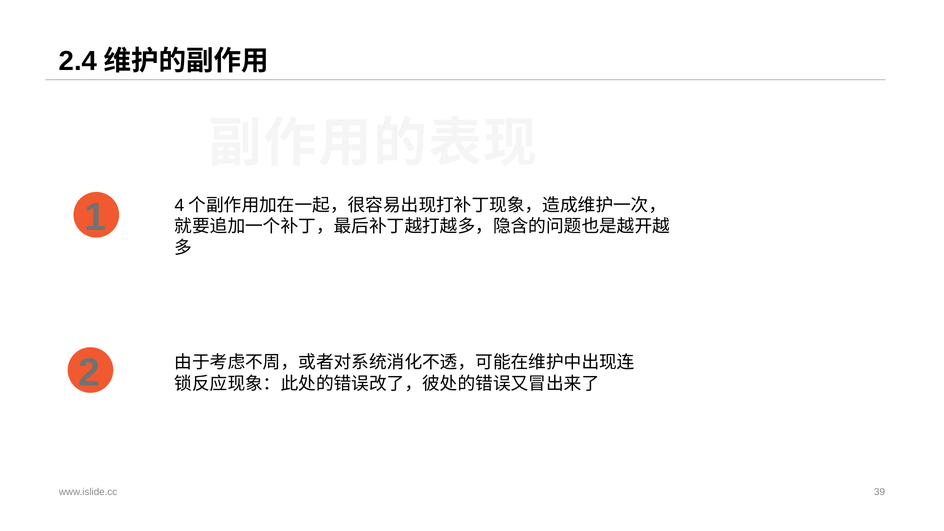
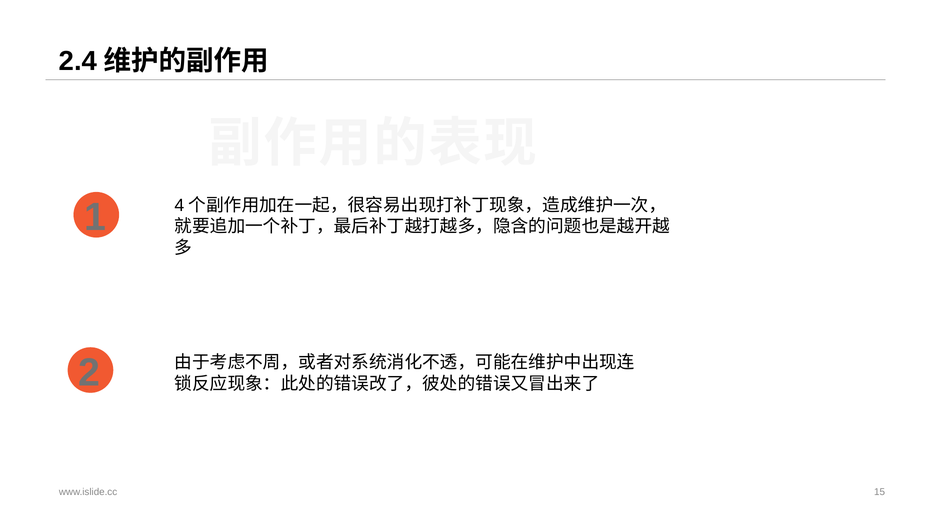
39: 39 -> 15
